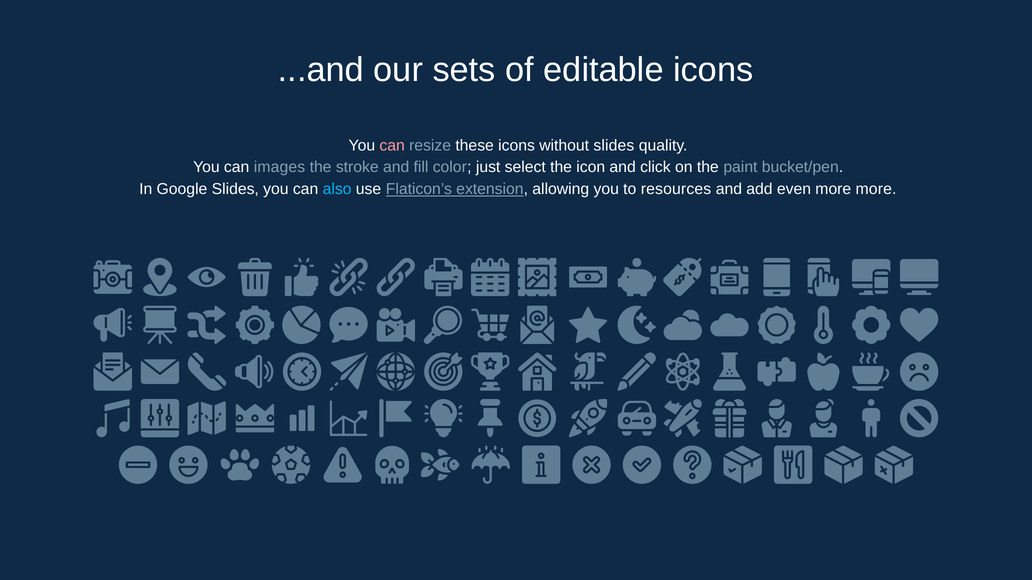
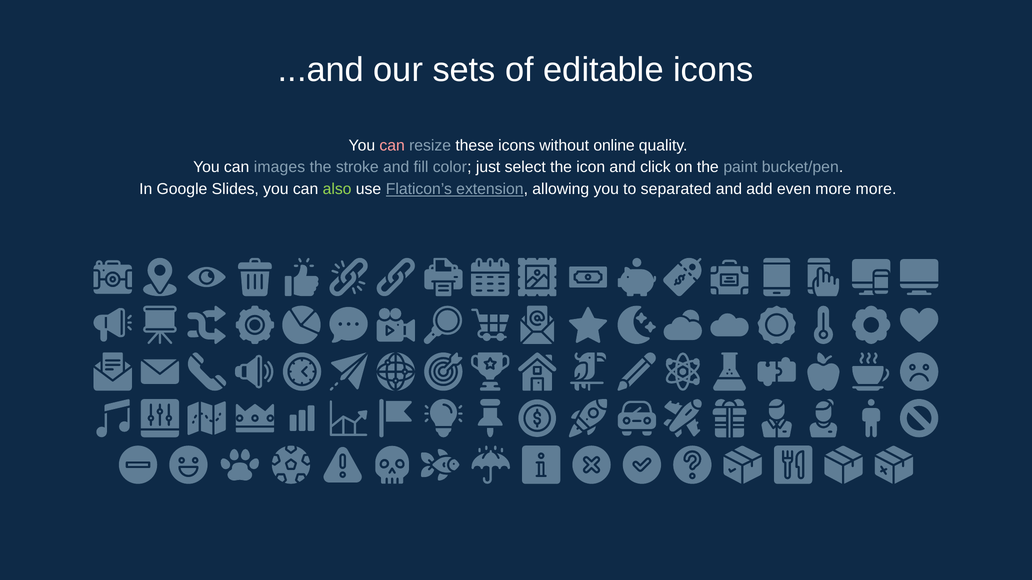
without slides: slides -> online
also colour: light blue -> light green
resources: resources -> separated
